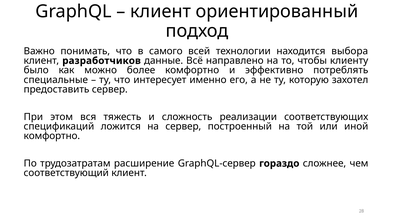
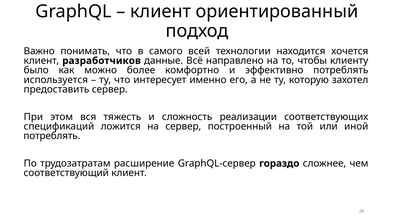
выбора: выбора -> хочется
специальные: специальные -> используется
комфортно at (52, 136): комфортно -> потреблять
